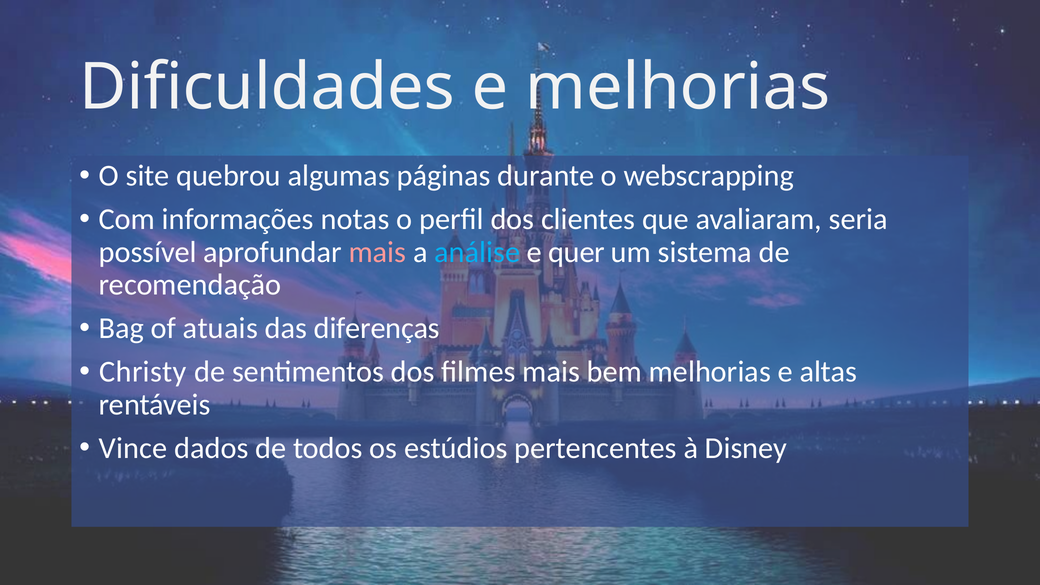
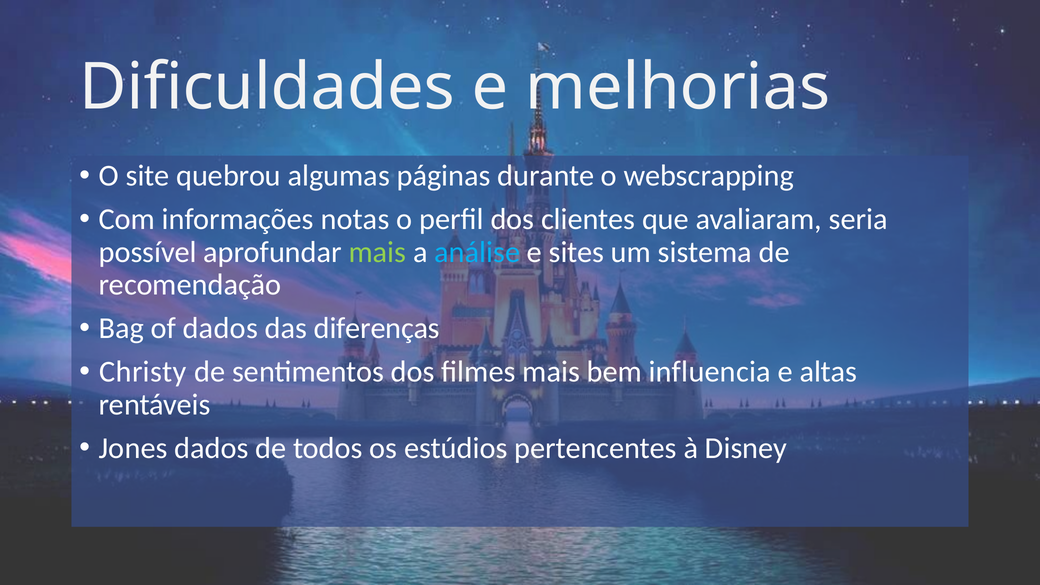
mais at (377, 252) colour: pink -> light green
quer: quer -> sites
of atuais: atuais -> dados
bem melhorias: melhorias -> influencia
Vince: Vince -> Jones
